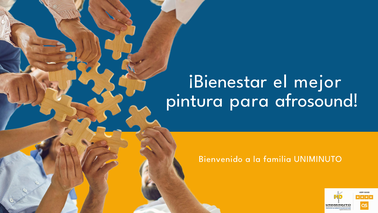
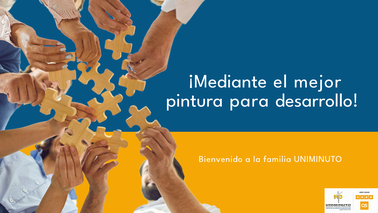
¡Bienestar: ¡Bienestar -> ¡Mediante
afrosound: afrosound -> desarrollo
